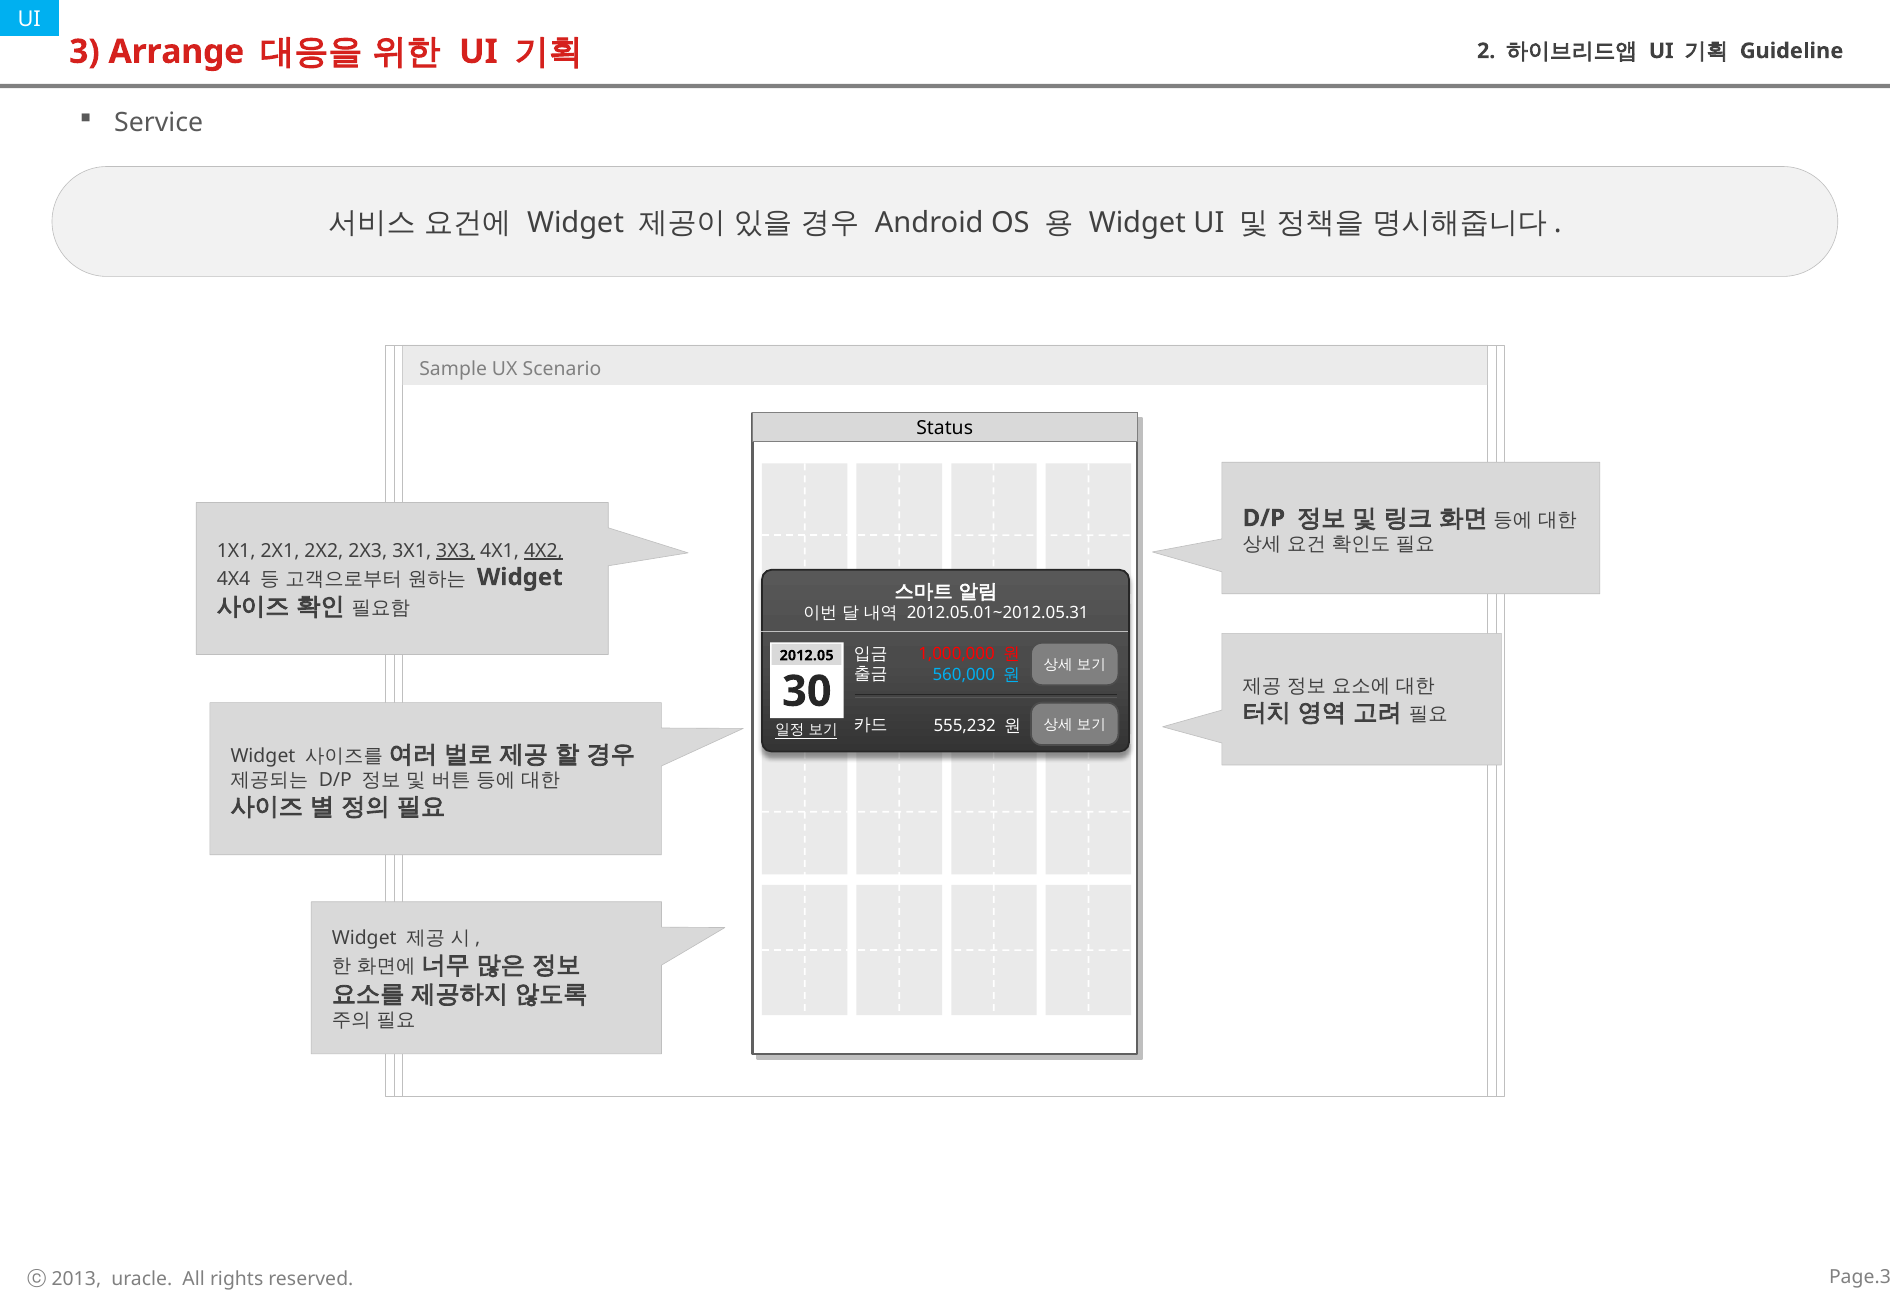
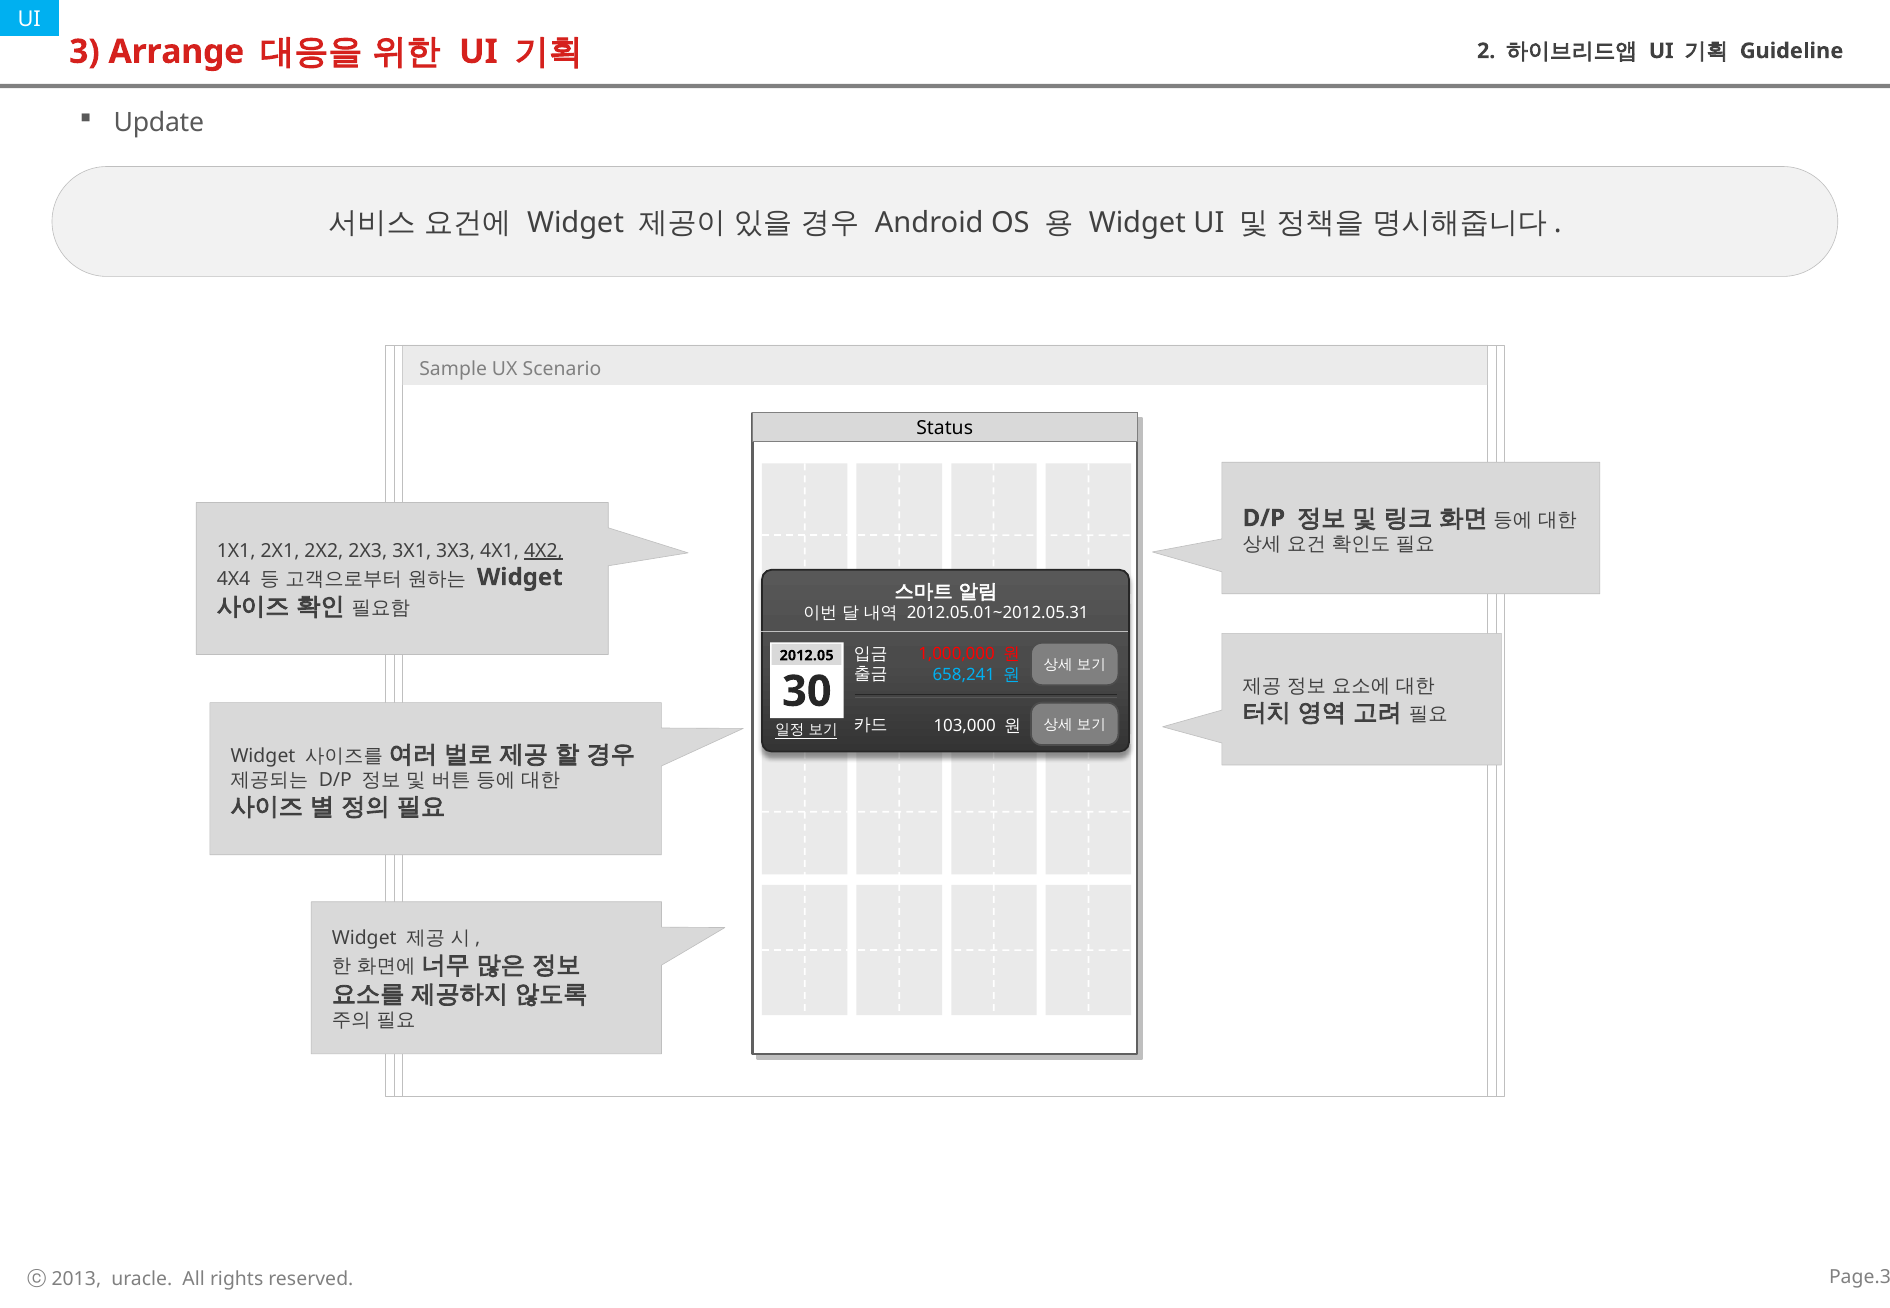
Service: Service -> Update
3X3 underline: present -> none
560,000: 560,000 -> 658,241
555,232: 555,232 -> 103,000
